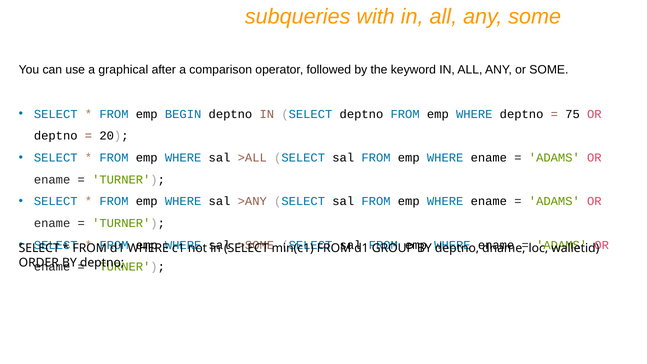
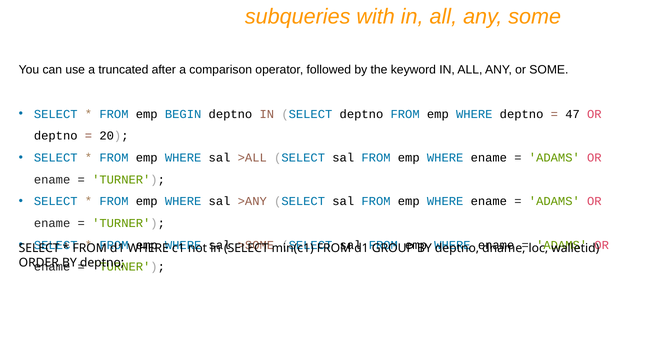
graphical: graphical -> truncated
75: 75 -> 47
